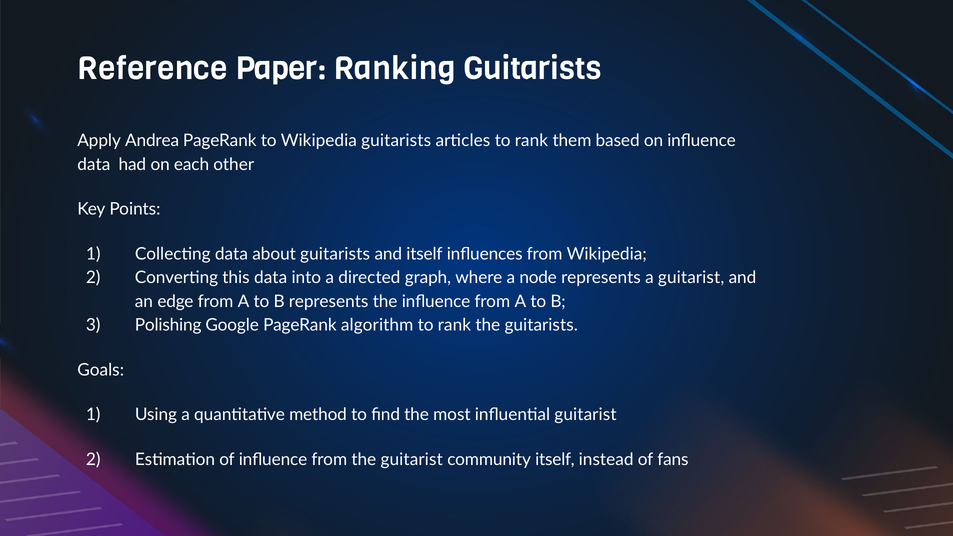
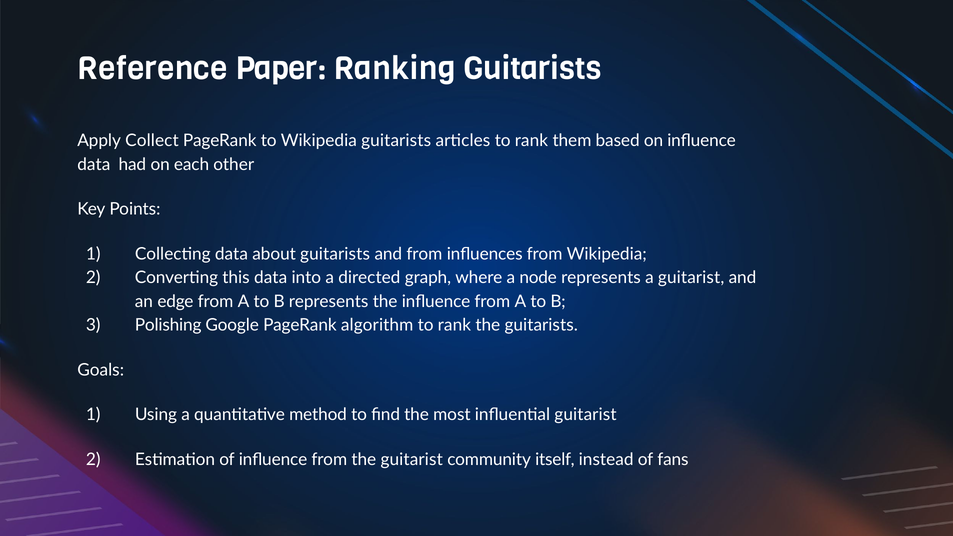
Andrea: Andrea -> Collect
and itself: itself -> from
